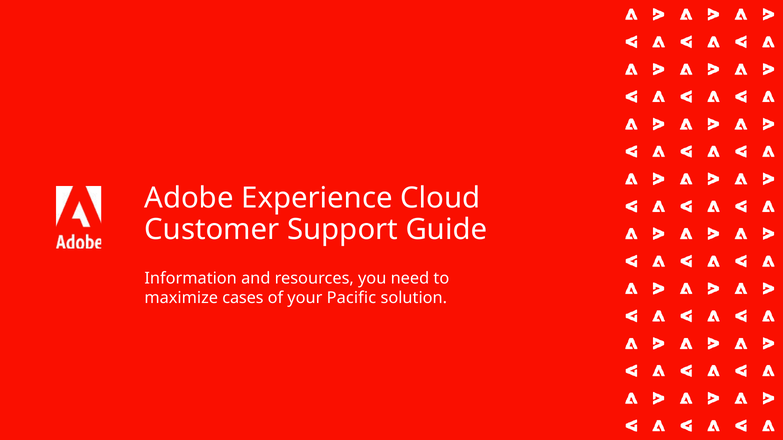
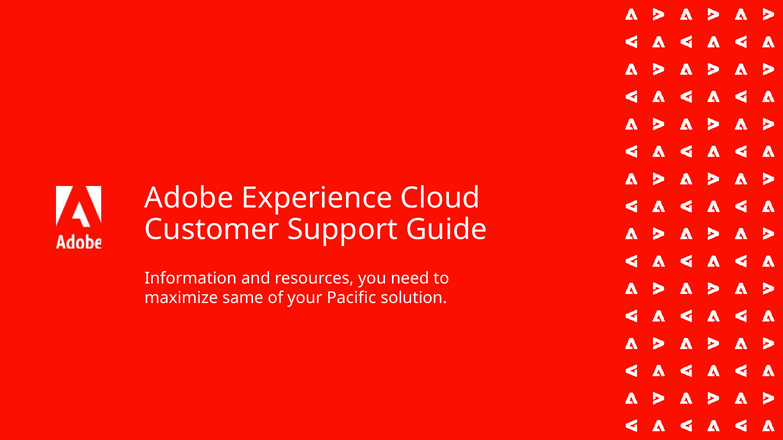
cases: cases -> same
